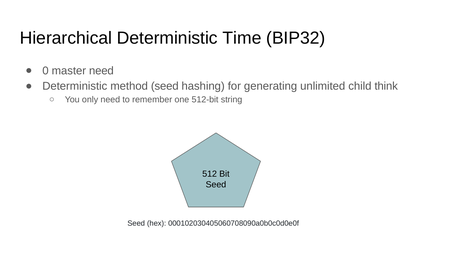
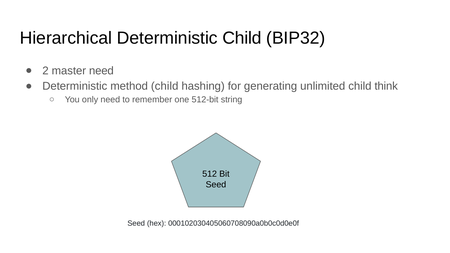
Deterministic Time: Time -> Child
0: 0 -> 2
method seed: seed -> child
